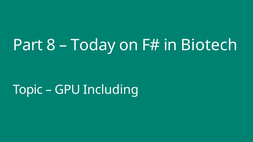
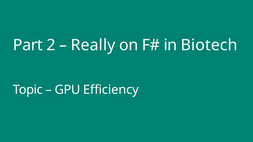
8: 8 -> 2
Today: Today -> Really
Including: Including -> Efficiency
